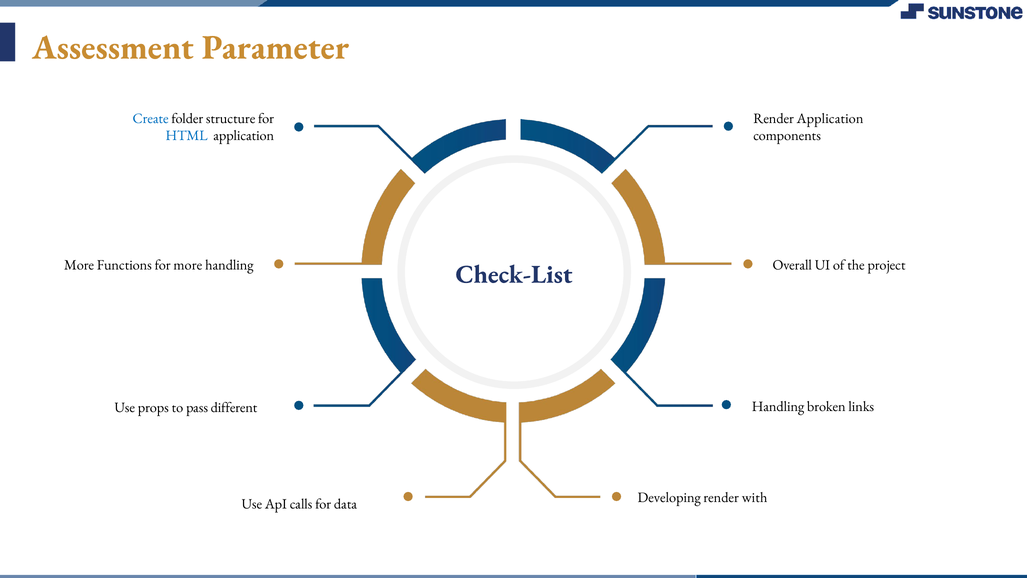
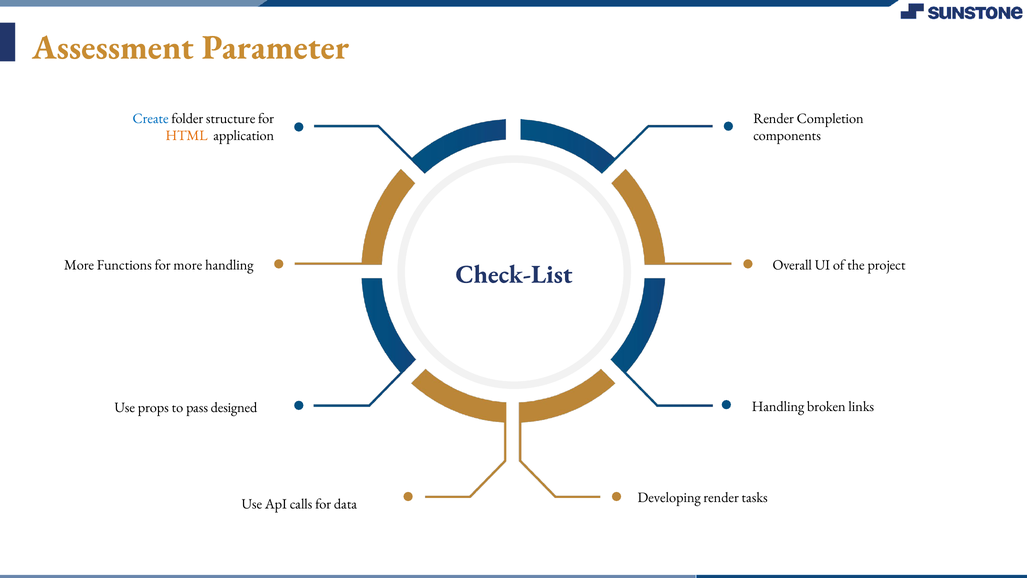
Render Application: Application -> Completion
HTML colour: blue -> orange
different: different -> designed
with: with -> tasks
